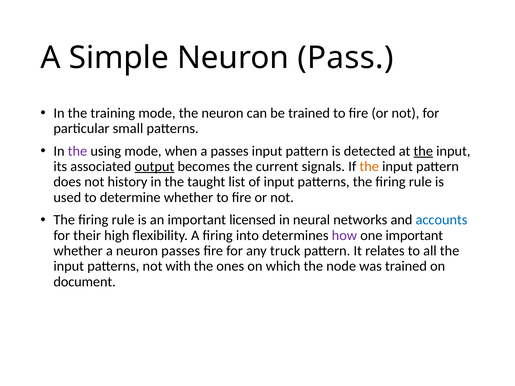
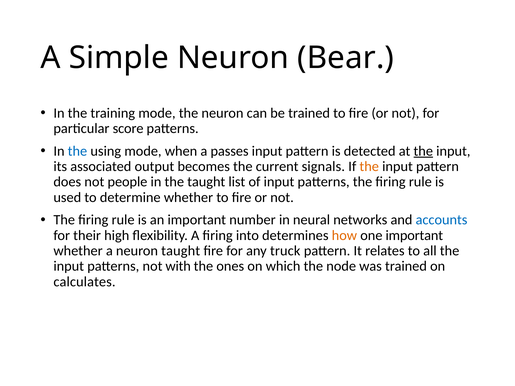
Pass: Pass -> Bear
small: small -> score
the at (77, 151) colour: purple -> blue
output underline: present -> none
history: history -> people
licensed: licensed -> number
how colour: purple -> orange
neuron passes: passes -> taught
document: document -> calculates
